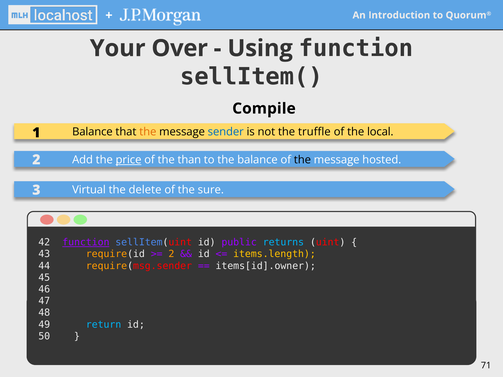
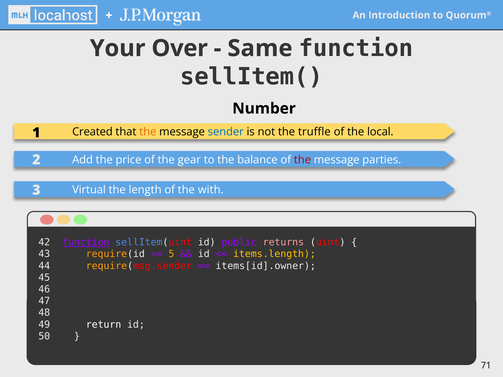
Using: Using -> Same
Compile: Compile -> Number
1 Balance: Balance -> Created
price underline: present -> none
than: than -> gear
the at (302, 160) colour: black -> red
hosted: hosted -> parties
delete: delete -> length
sure: sure -> with
returns colour: light blue -> pink
2 at (171, 254): 2 -> 5
return colour: light blue -> white
